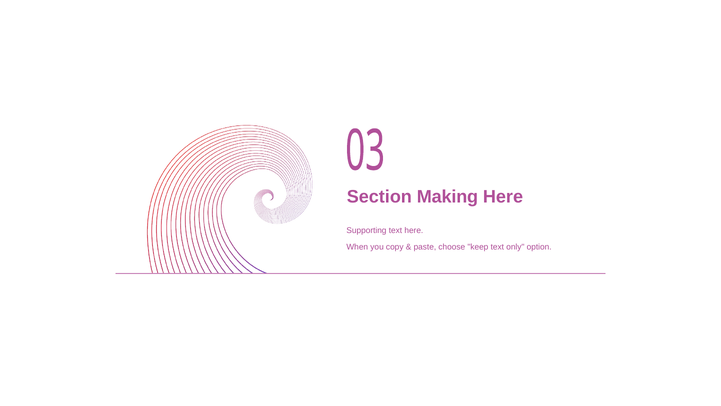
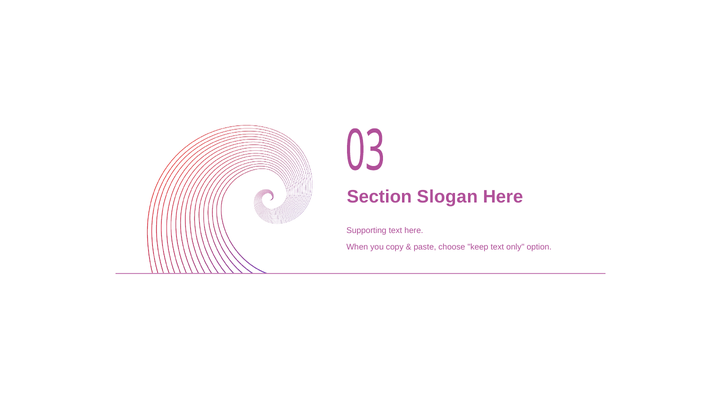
Making: Making -> Slogan
